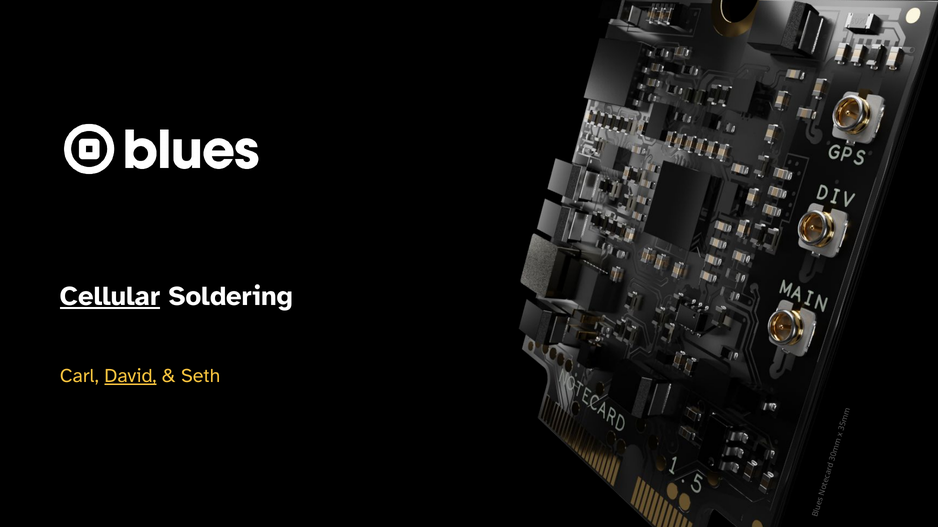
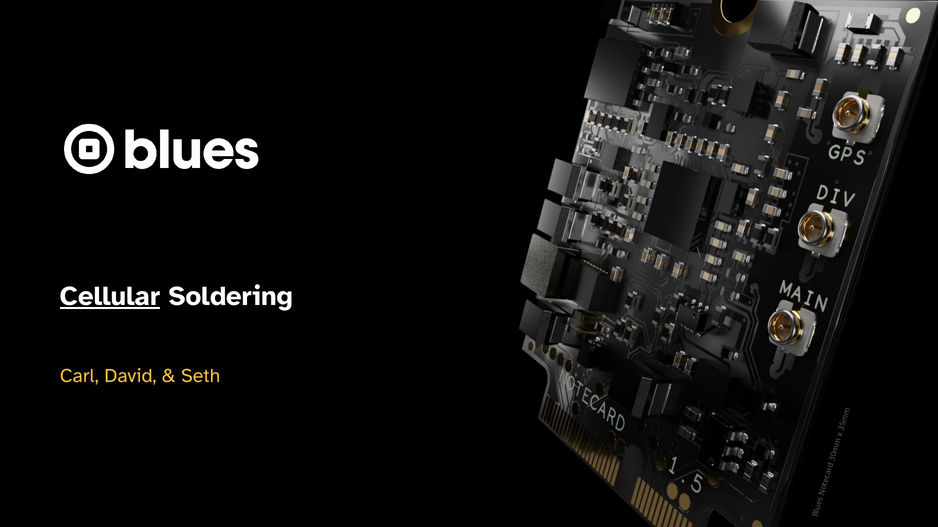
David underline: present -> none
